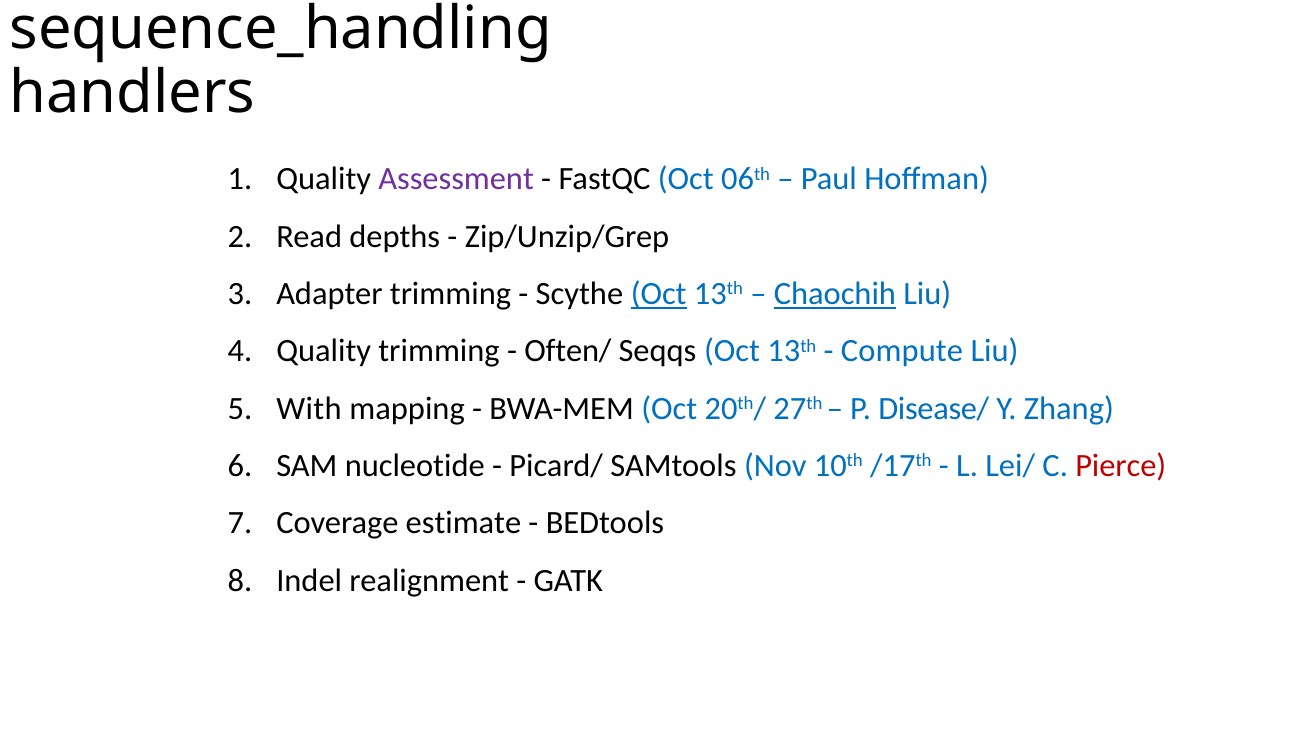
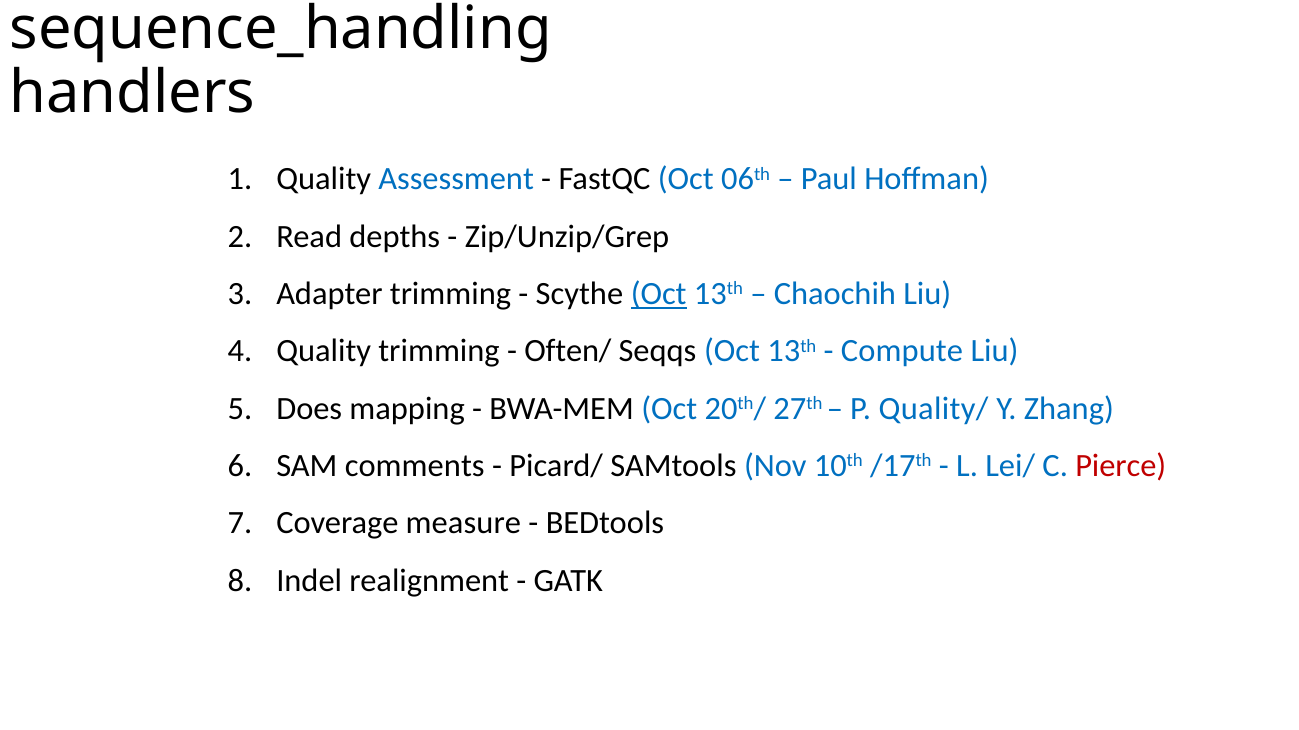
Assessment colour: purple -> blue
Chaochih underline: present -> none
With: With -> Does
Disease/: Disease/ -> Quality/
nucleotide: nucleotide -> comments
estimate: estimate -> measure
